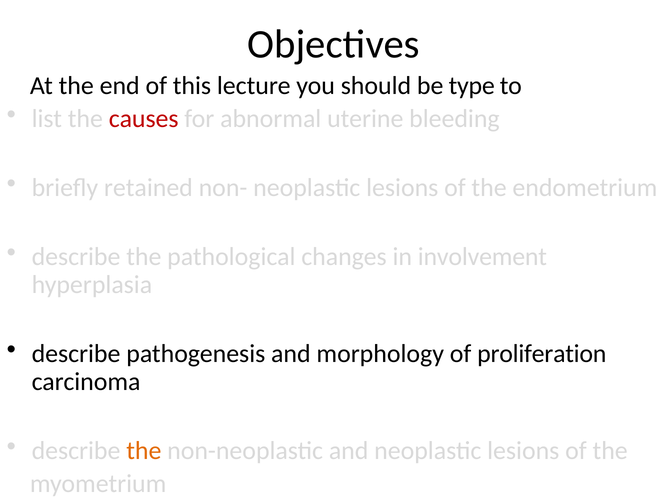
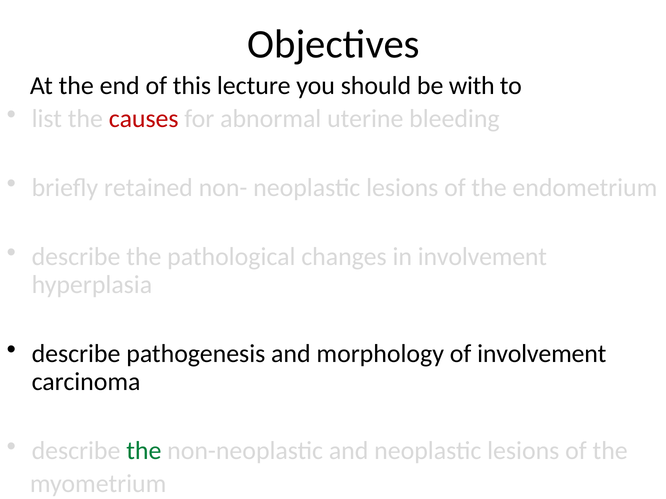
type: type -> with
of proliferation: proliferation -> involvement
the at (144, 451) colour: orange -> green
